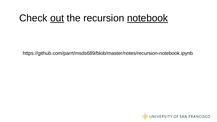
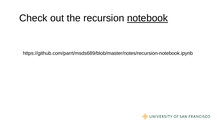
out underline: present -> none
